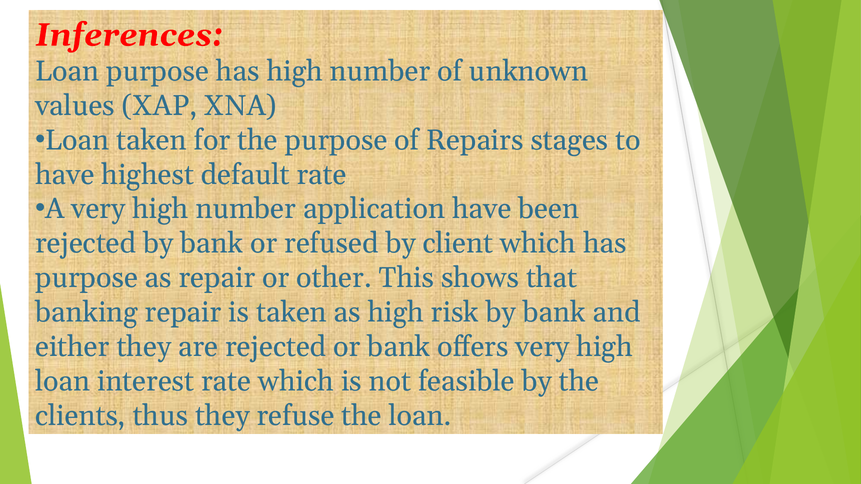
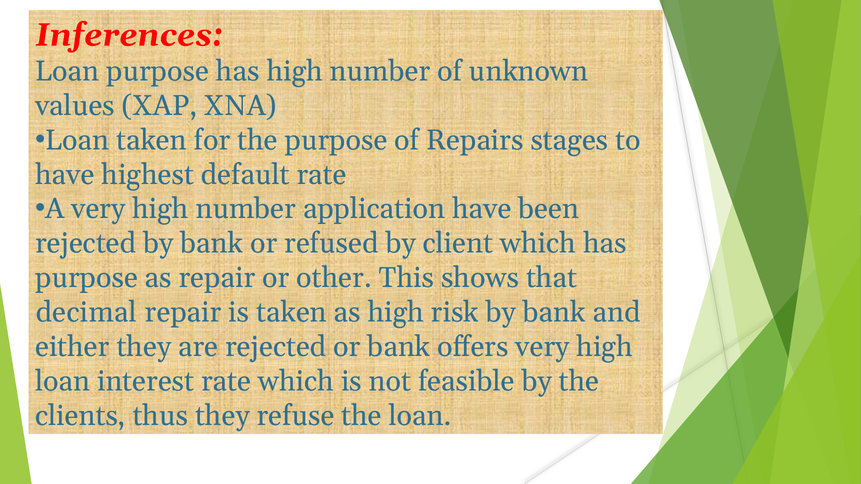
banking: banking -> decimal
